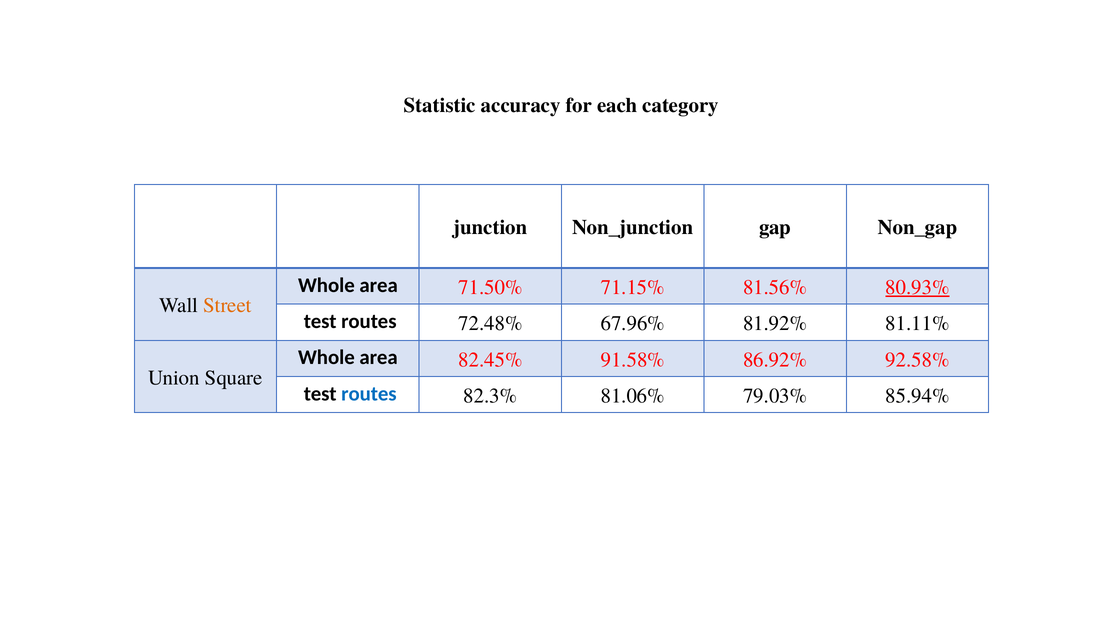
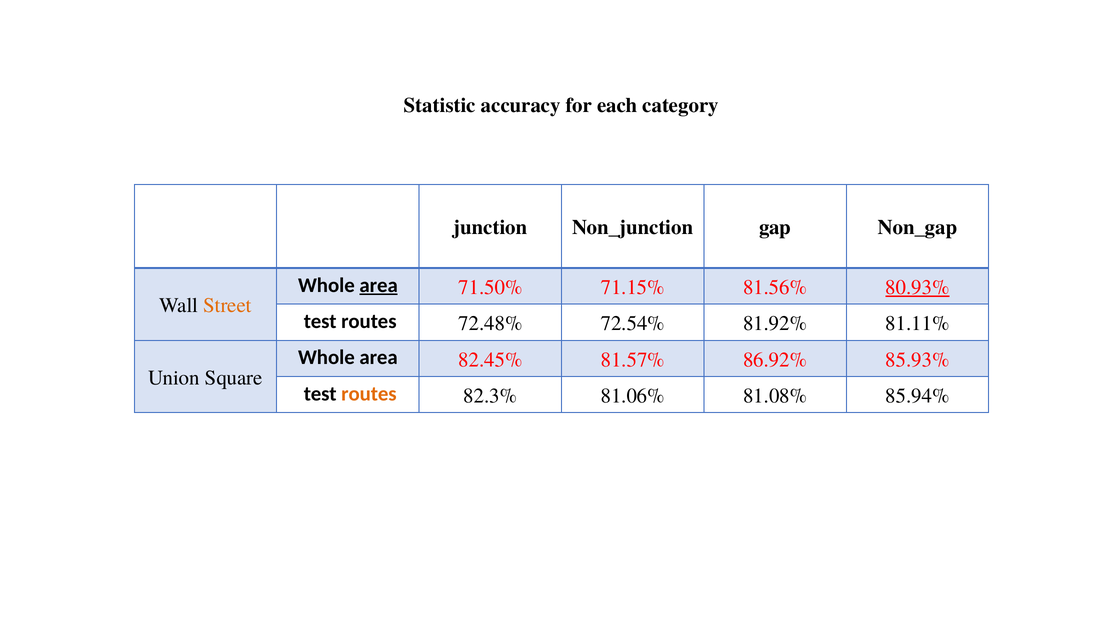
area at (379, 285) underline: none -> present
67.96%: 67.96% -> 72.54%
91.58%: 91.58% -> 81.57%
92.58%: 92.58% -> 85.93%
routes at (369, 394) colour: blue -> orange
79.03%: 79.03% -> 81.08%
